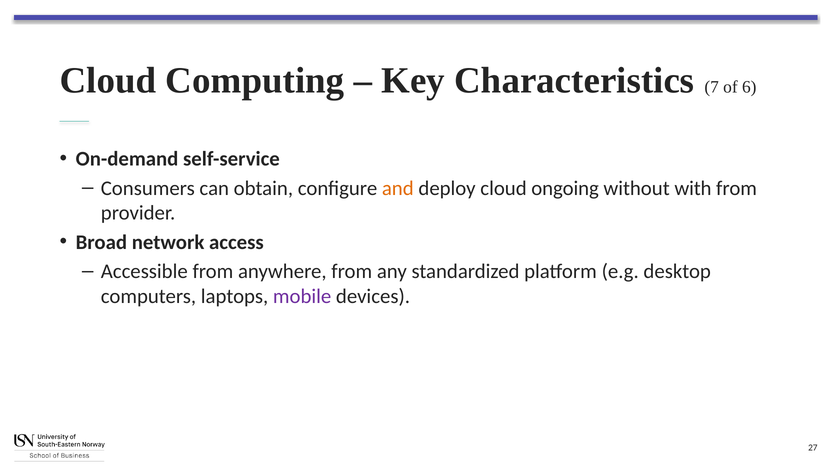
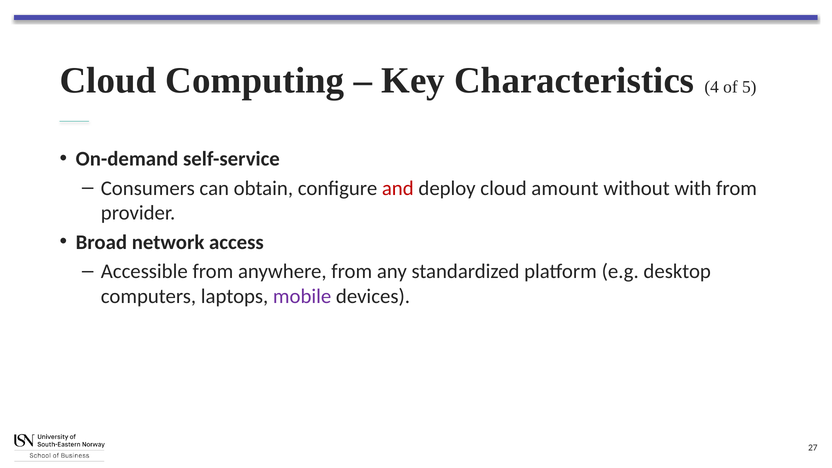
7: 7 -> 4
6: 6 -> 5
and colour: orange -> red
ongoing: ongoing -> amount
